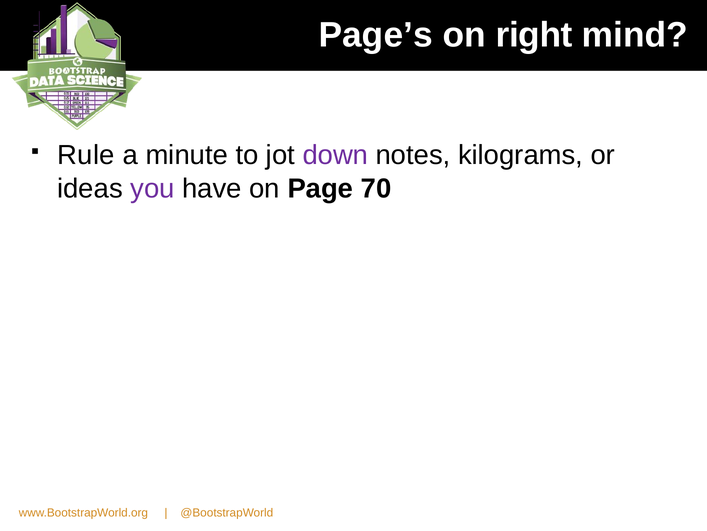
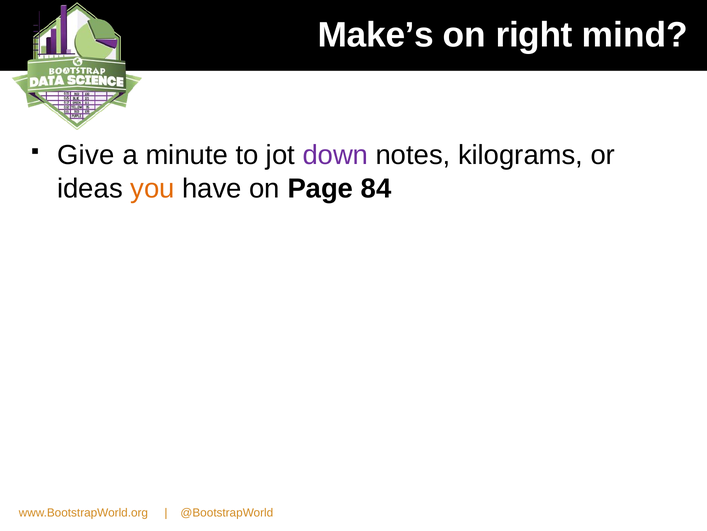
Page’s: Page’s -> Make’s
Rule: Rule -> Give
you colour: purple -> orange
70: 70 -> 84
